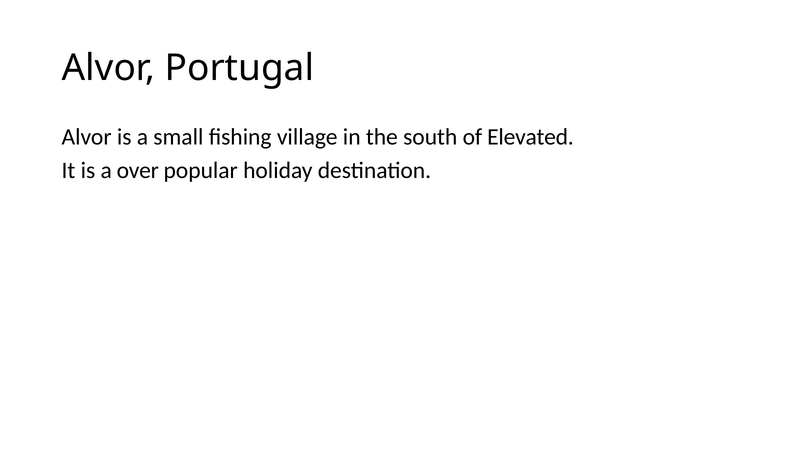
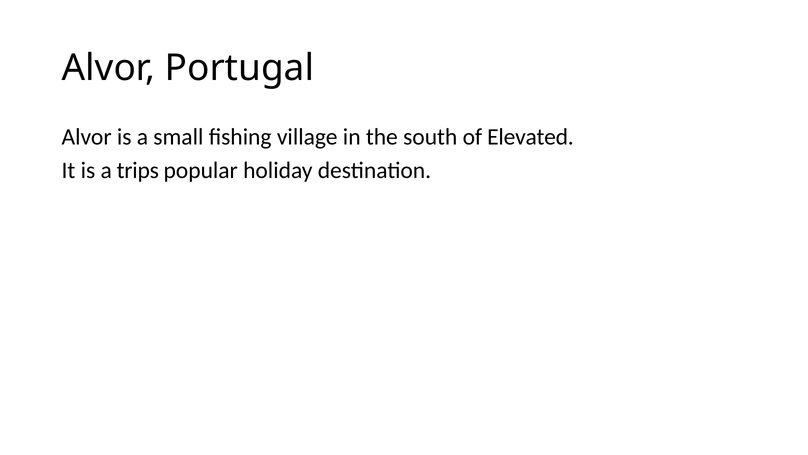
over: over -> trips
